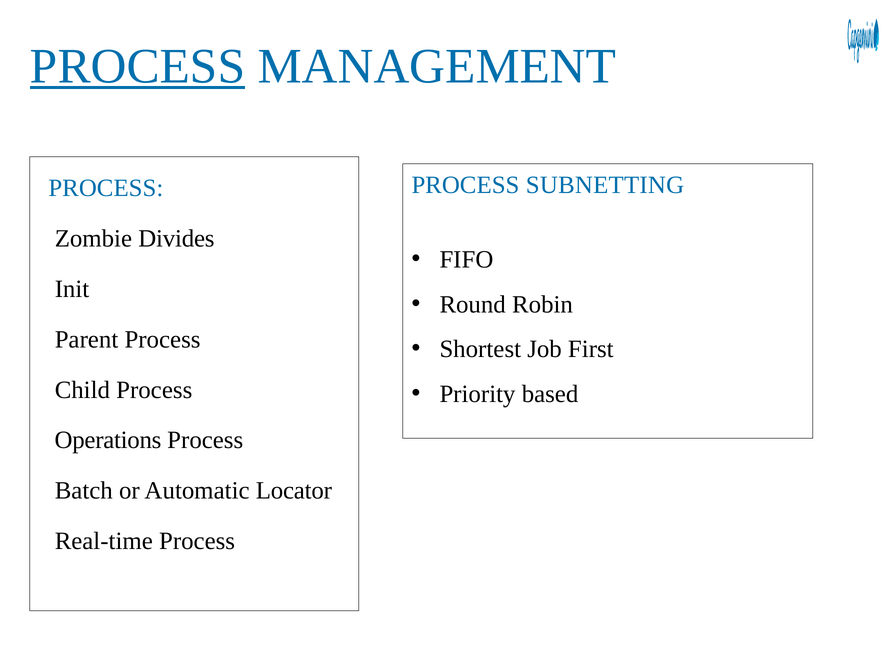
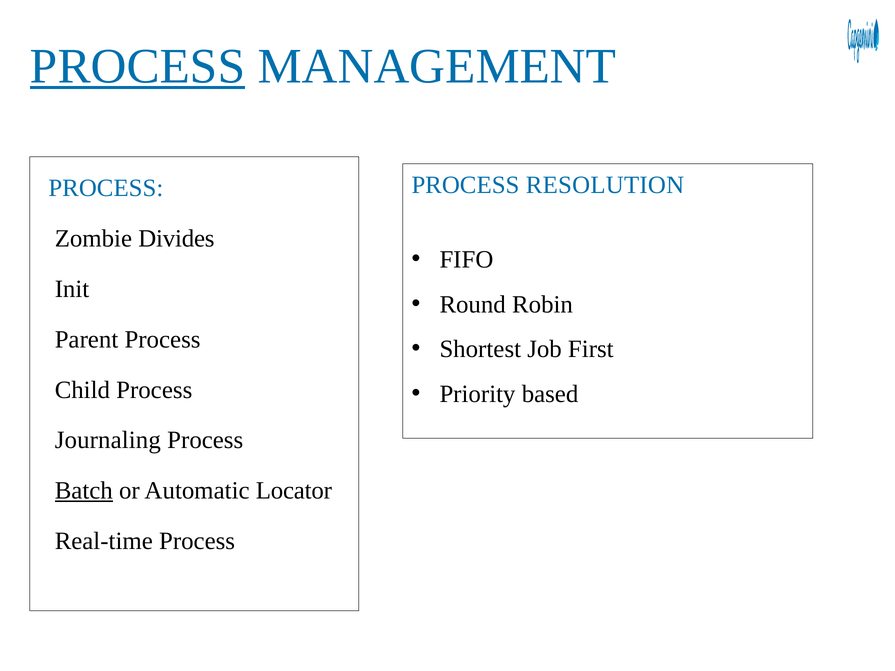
SUBNETTING: SUBNETTING -> RESOLUTION
Operations: Operations -> Journaling
Batch underline: none -> present
